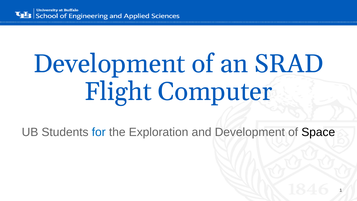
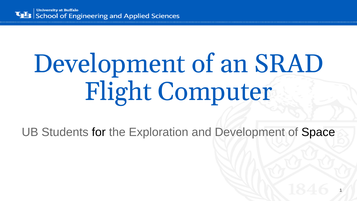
for colour: blue -> black
